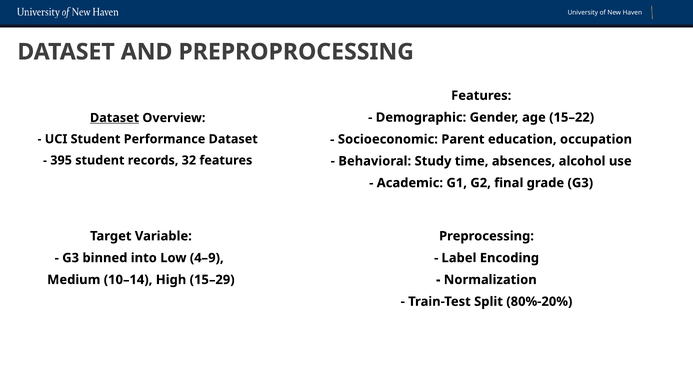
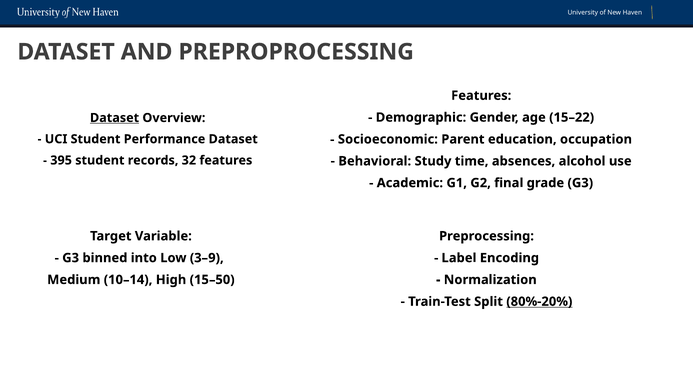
4–9: 4–9 -> 3–9
15–29: 15–29 -> 15–50
80%-20% underline: none -> present
